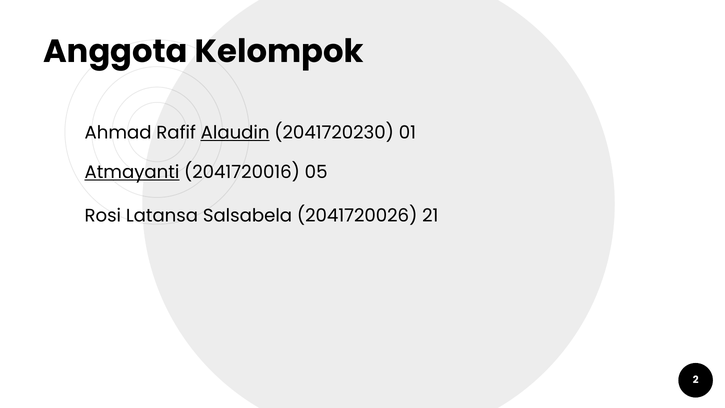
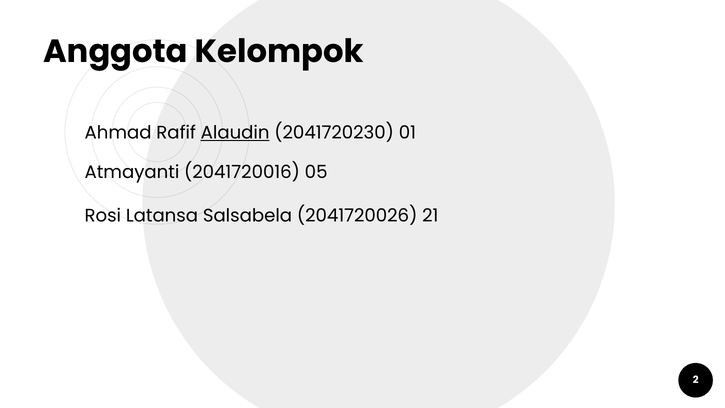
Atmayanti underline: present -> none
